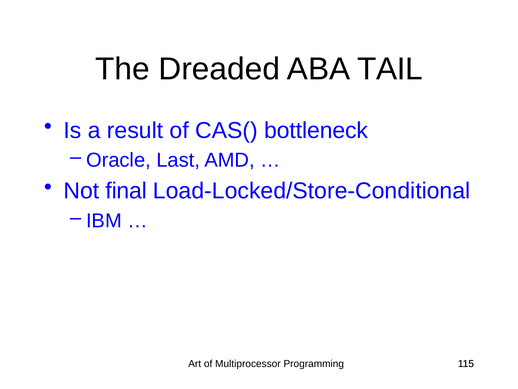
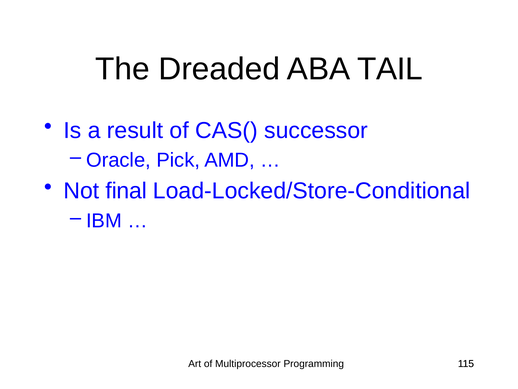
bottleneck: bottleneck -> successor
Last: Last -> Pick
